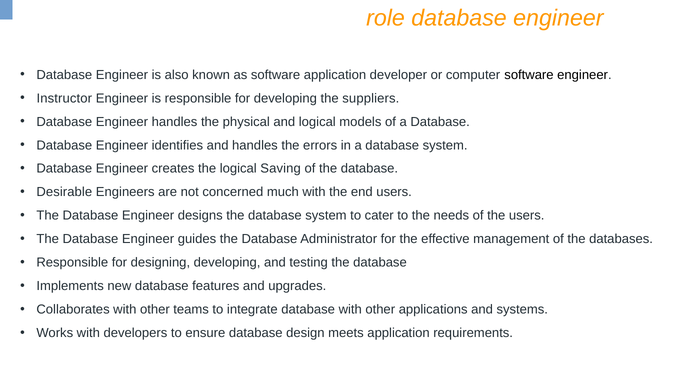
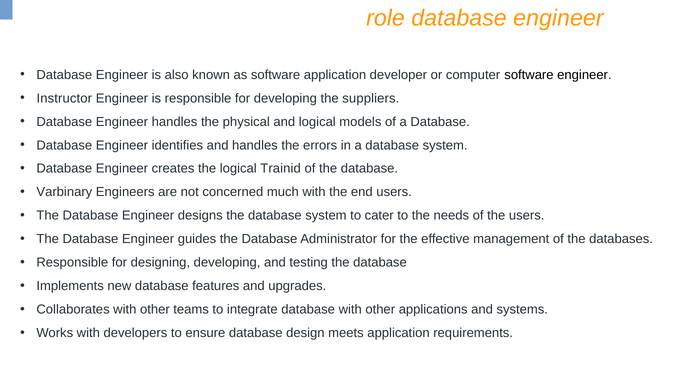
Saving: Saving -> Trainid
Desirable: Desirable -> Varbinary
